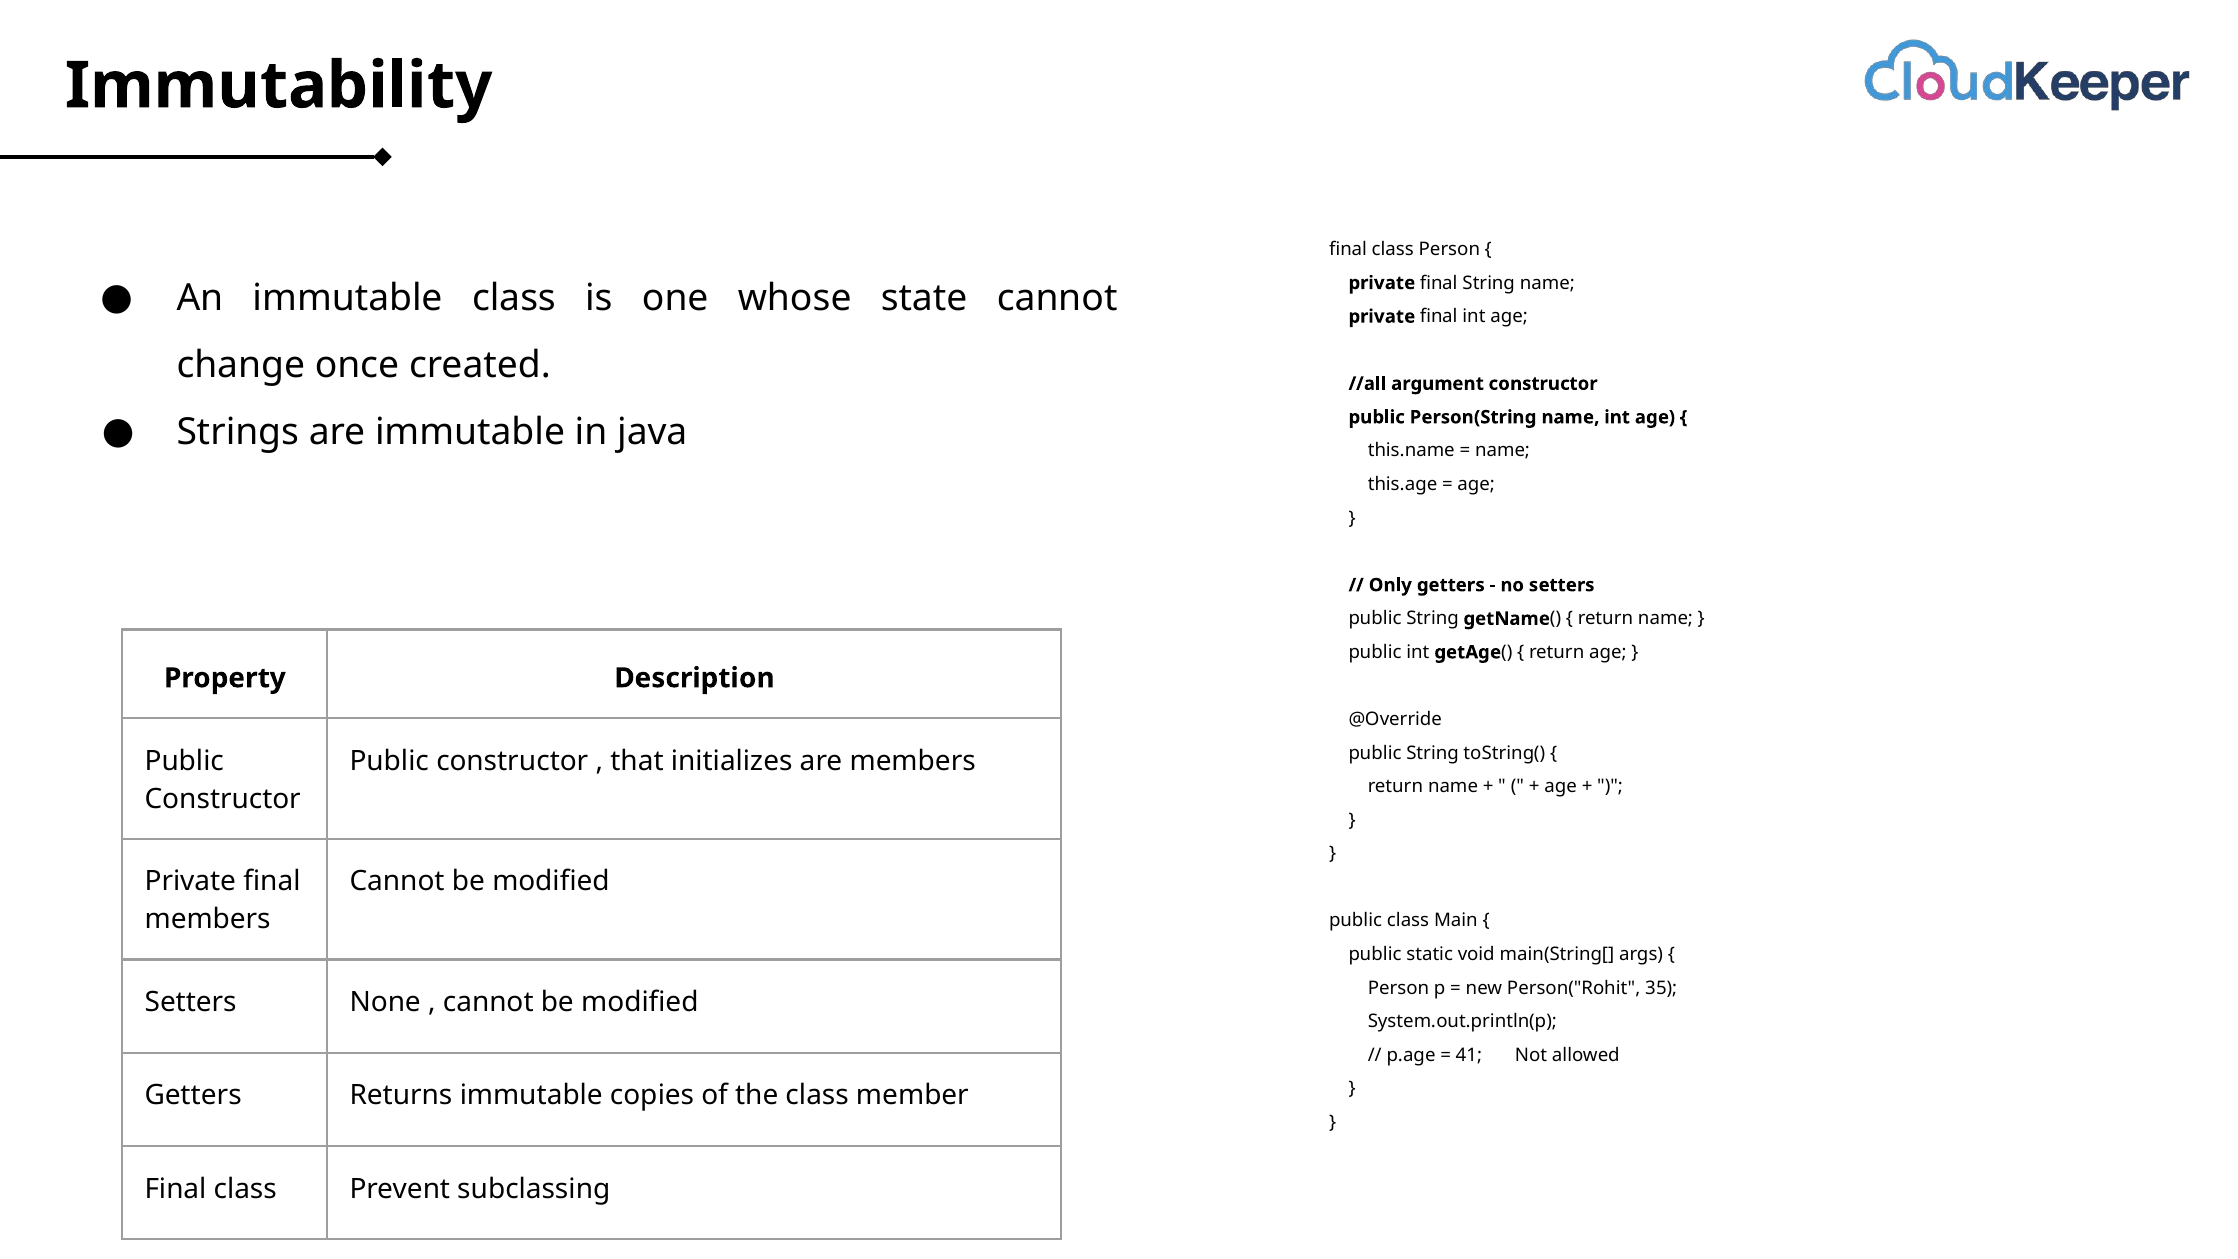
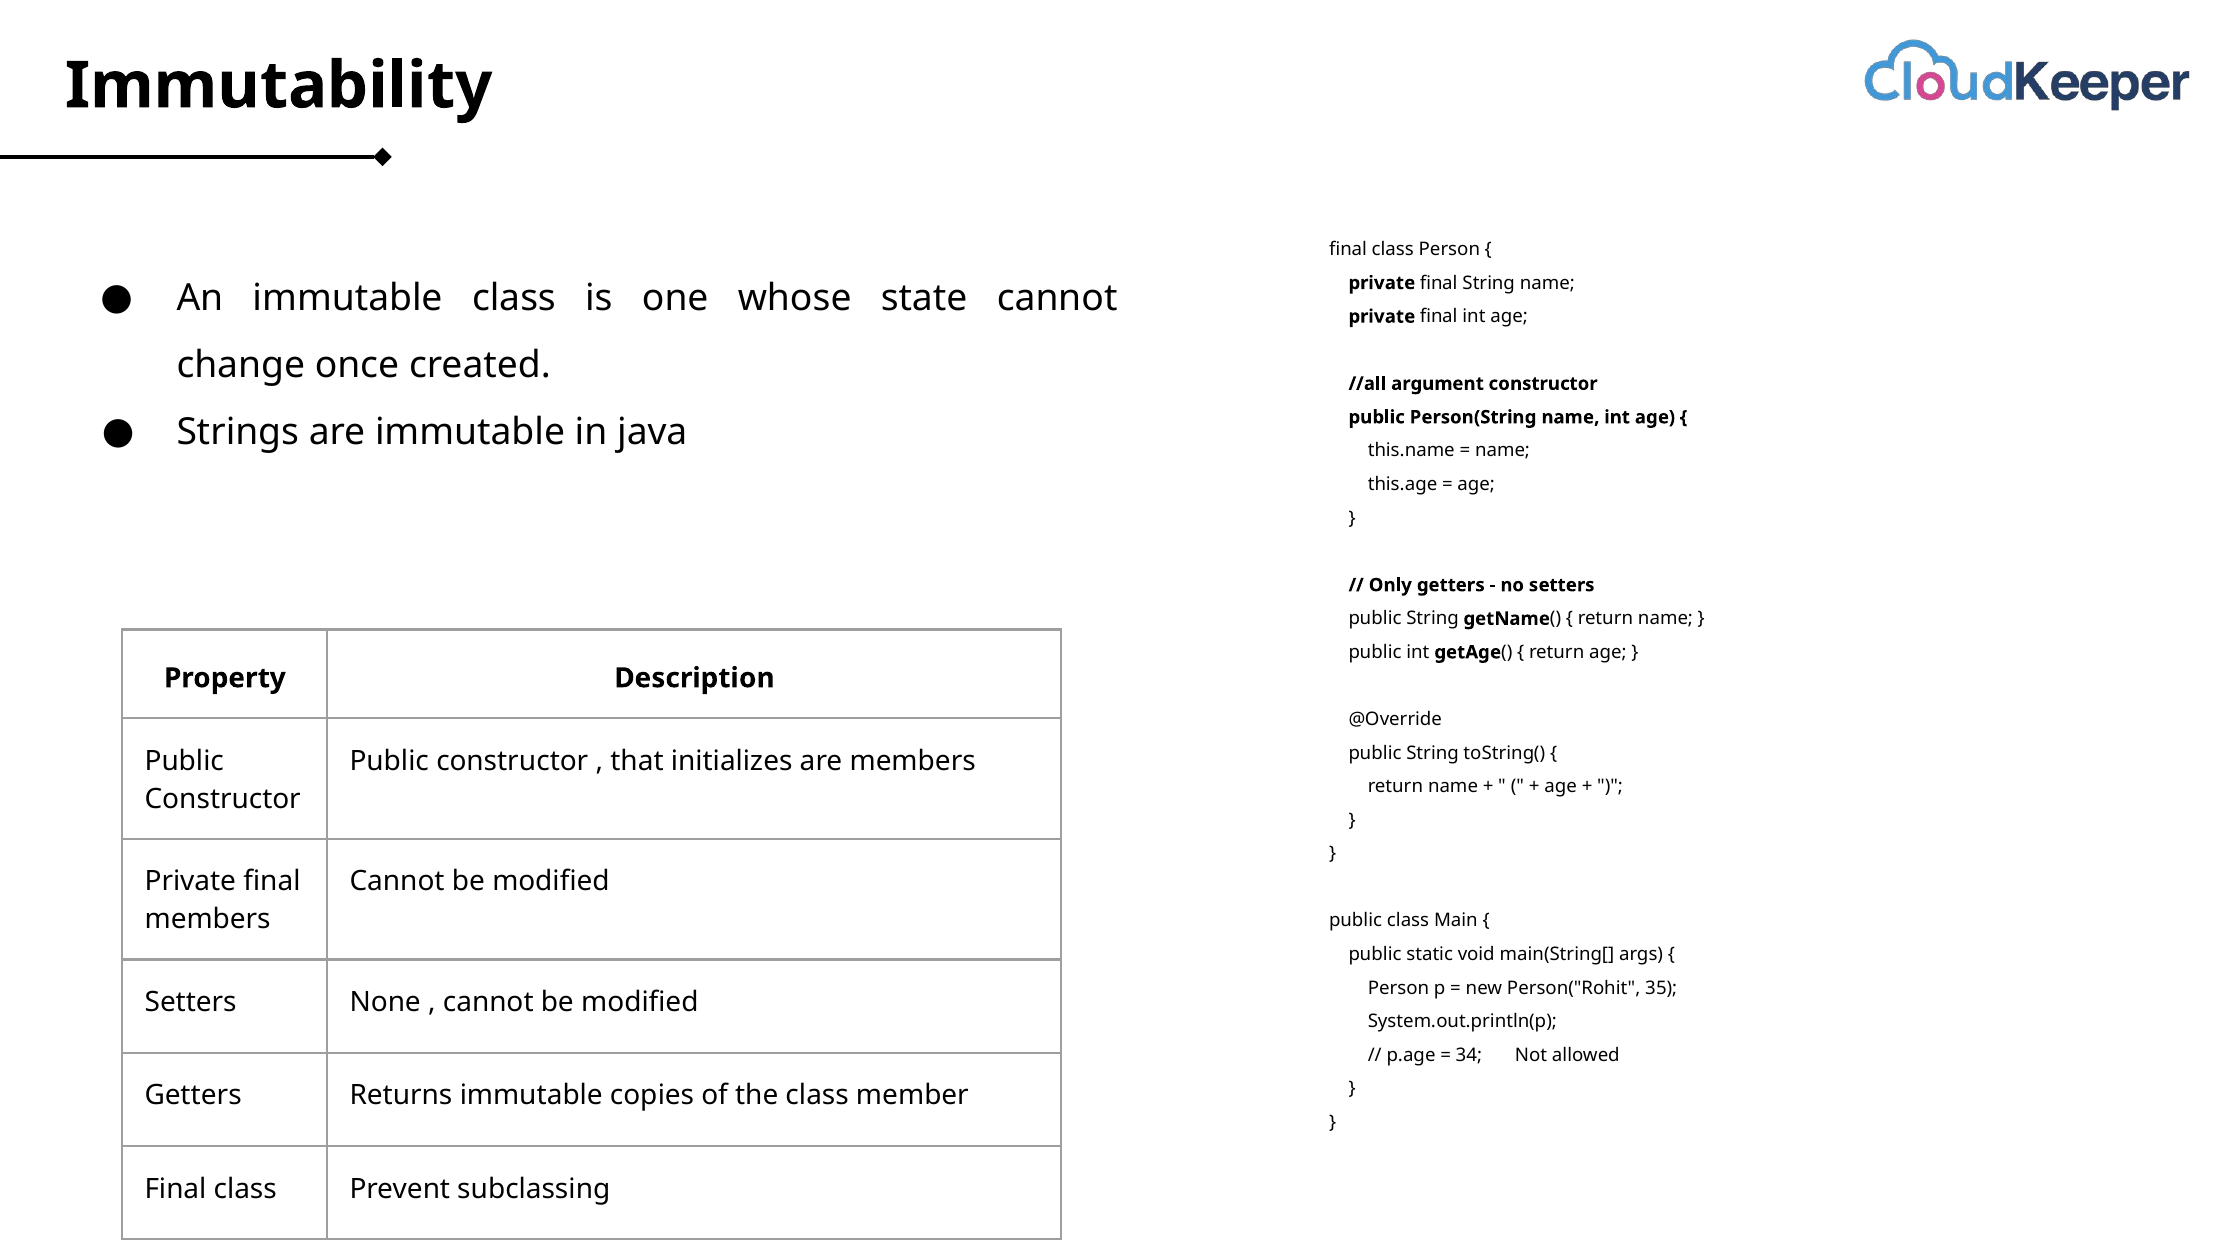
41: 41 -> 34
